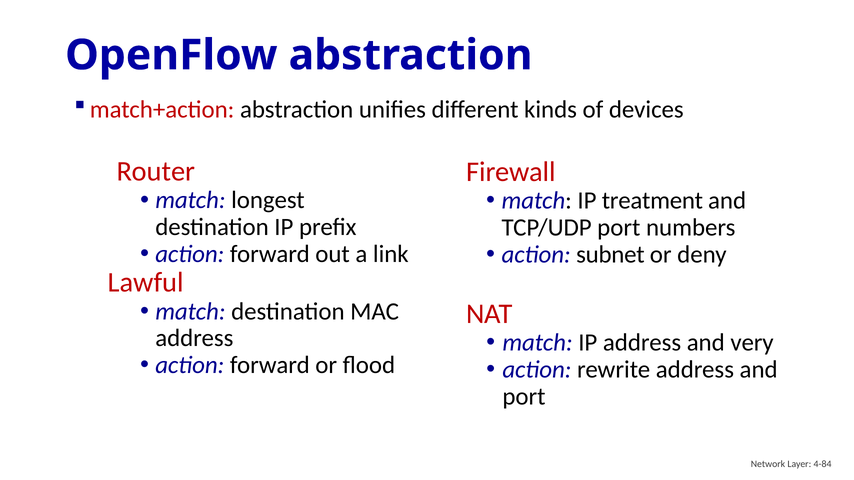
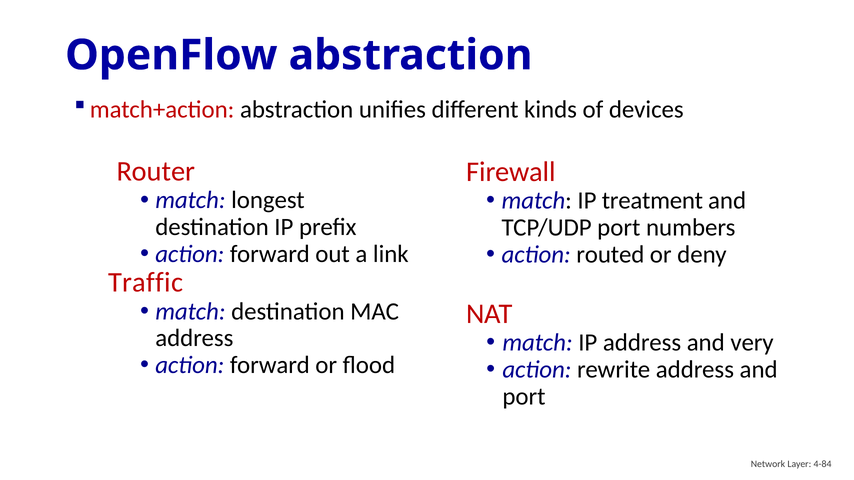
subnet: subnet -> routed
Lawful: Lawful -> Traffic
